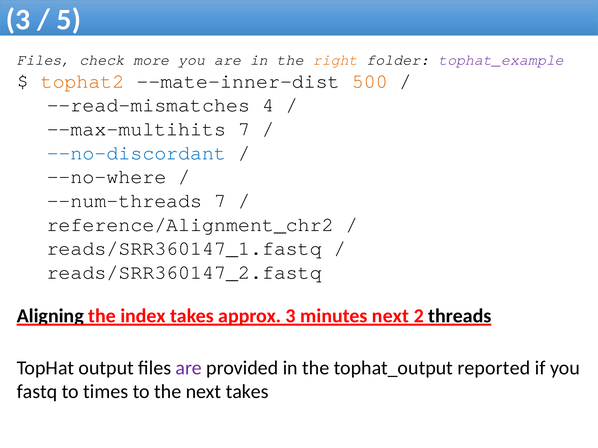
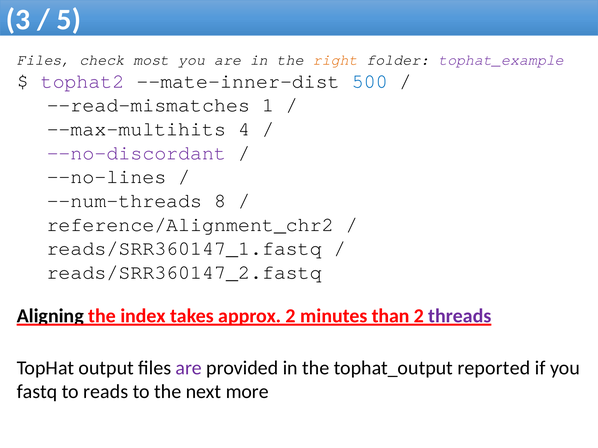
more: more -> most
tophat2 colour: orange -> purple
500 colour: orange -> blue
4: 4 -> 1
--max-multihits 7: 7 -> 4
--no-discordant colour: blue -> purple
--no-where: --no-where -> --no-lines
--num-threads 7: 7 -> 8
approx 3: 3 -> 2
minutes next: next -> than
threads colour: black -> purple
times: times -> reads
next takes: takes -> more
